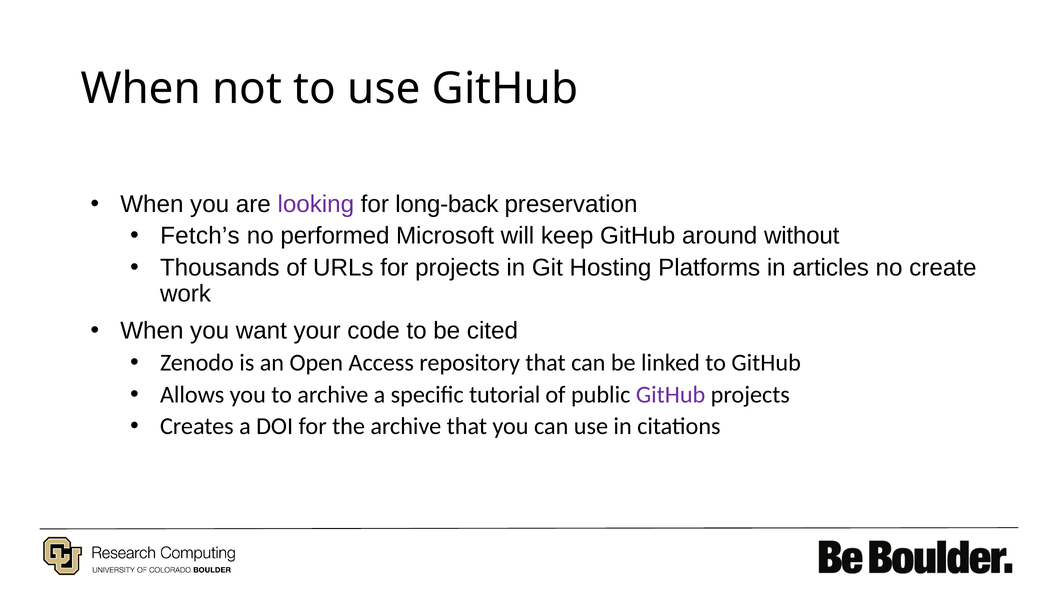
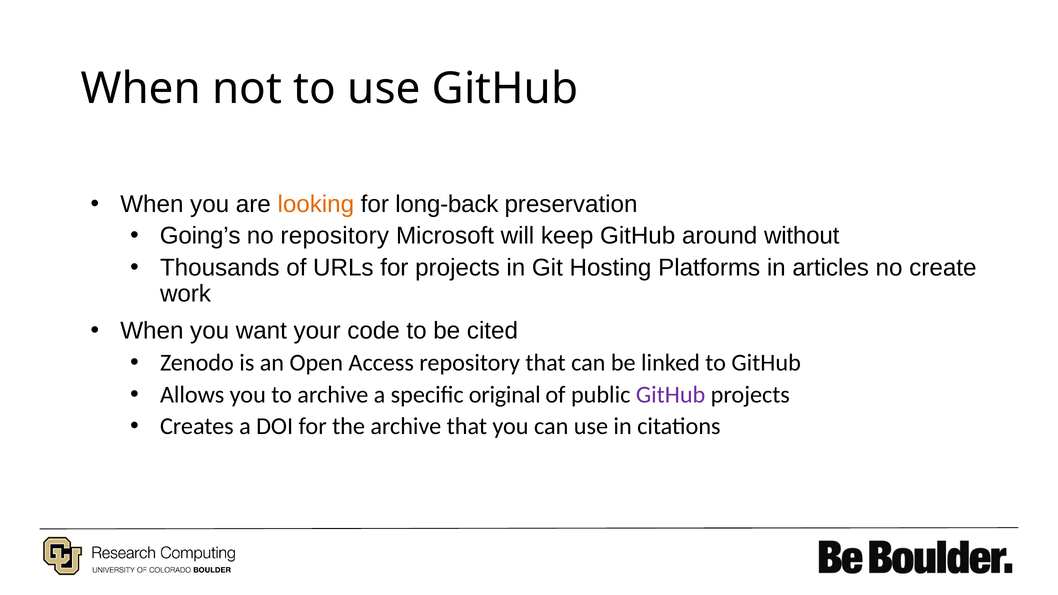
looking colour: purple -> orange
Fetch’s: Fetch’s -> Going’s
no performed: performed -> repository
tutorial: tutorial -> original
